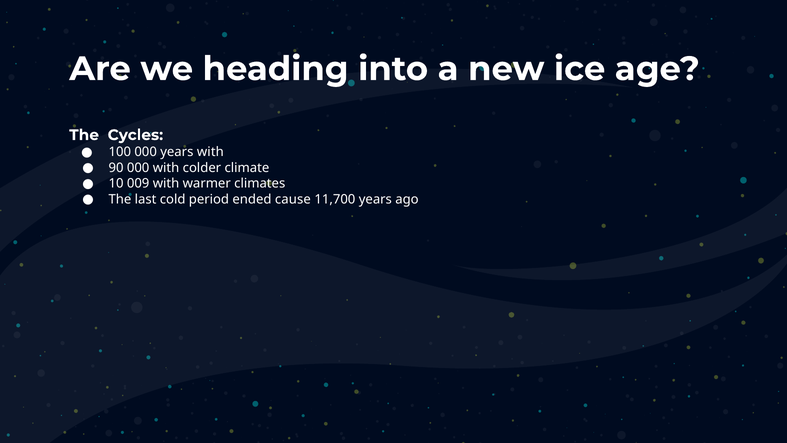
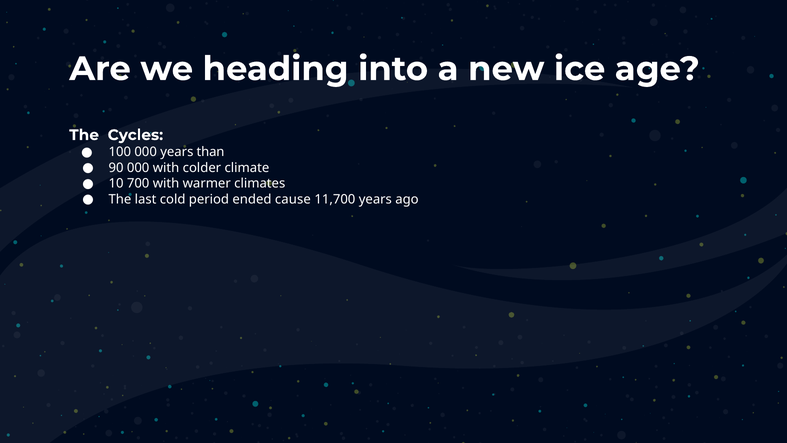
years with: with -> than
009: 009 -> 700
